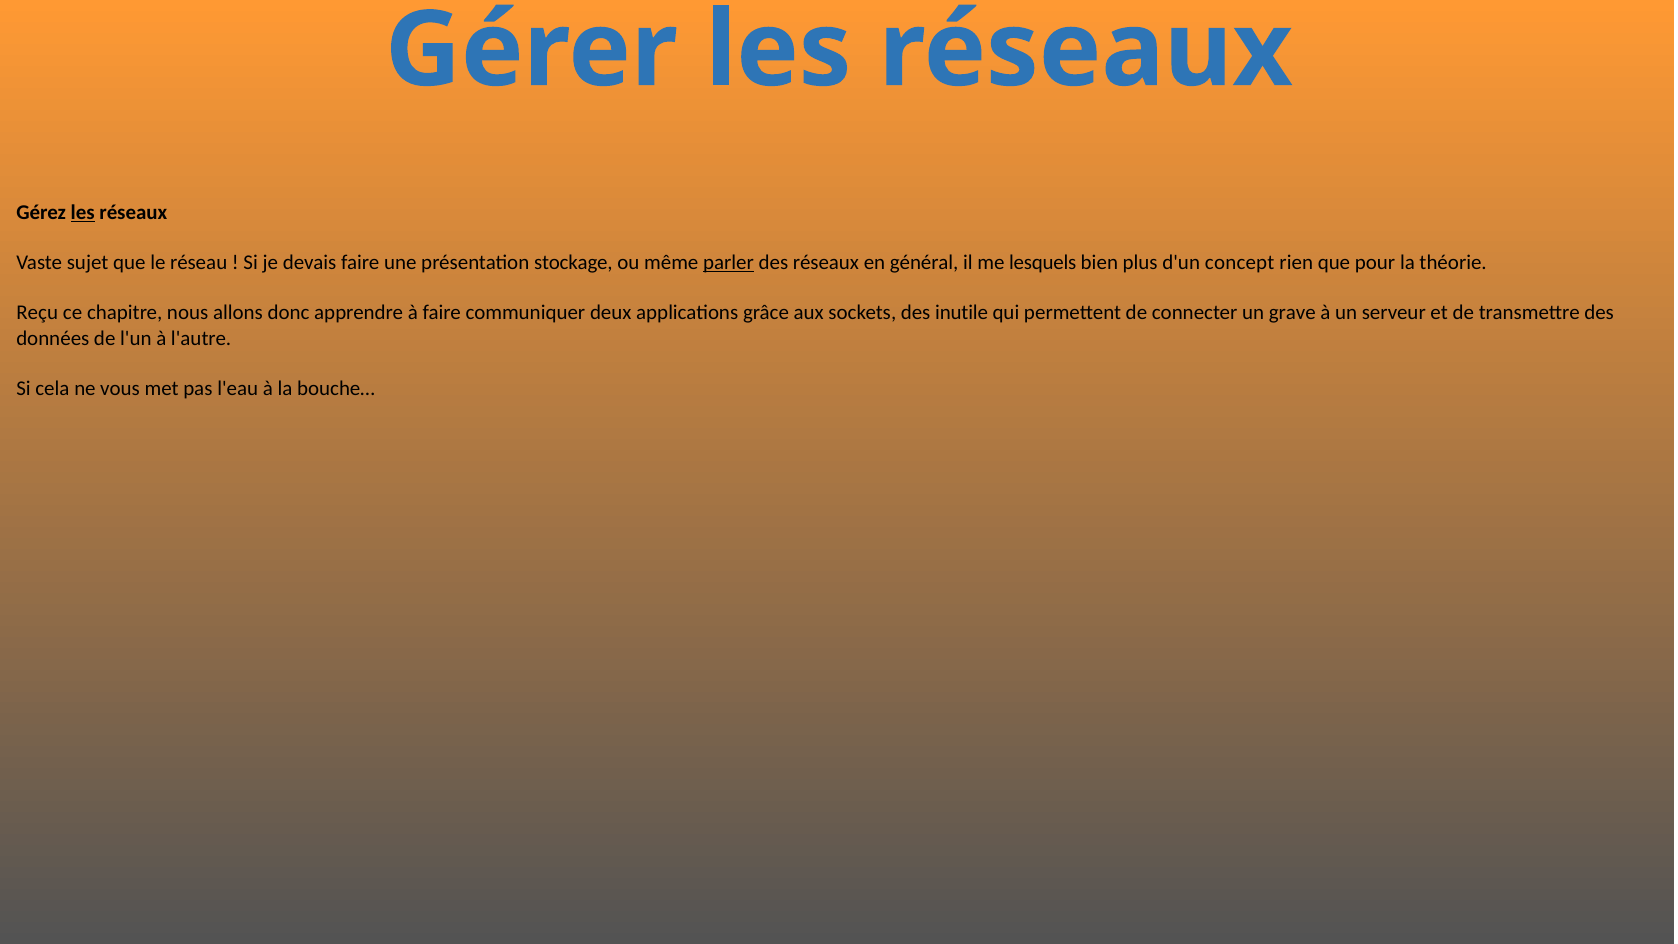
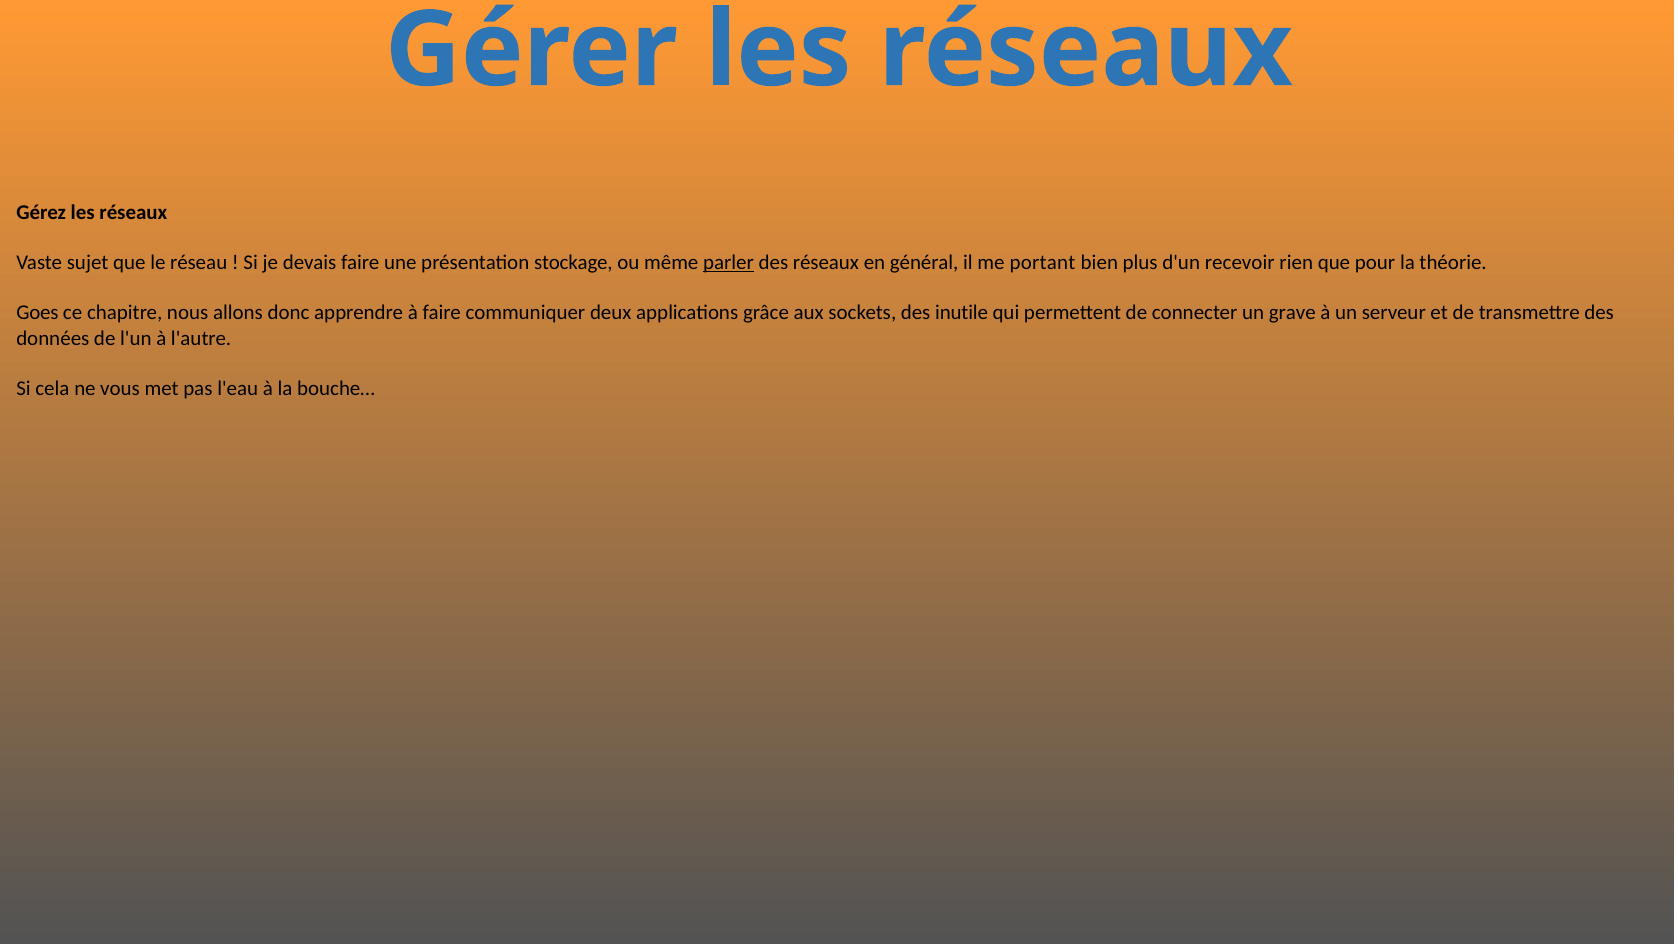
les at (83, 212) underline: present -> none
lesquels: lesquels -> portant
concept: concept -> recevoir
Reçu: Reçu -> Goes
